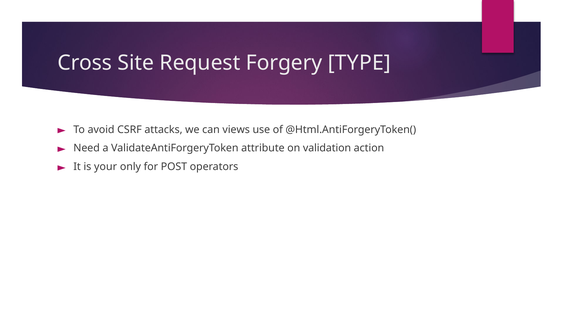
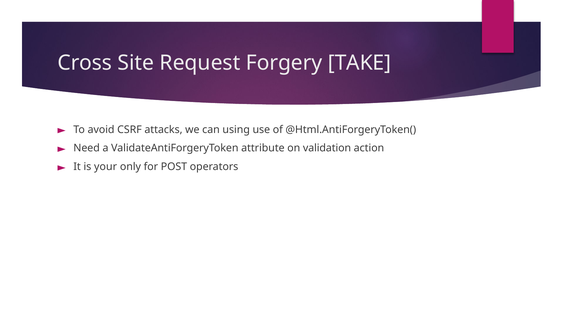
TYPE: TYPE -> TAKE
views: views -> using
